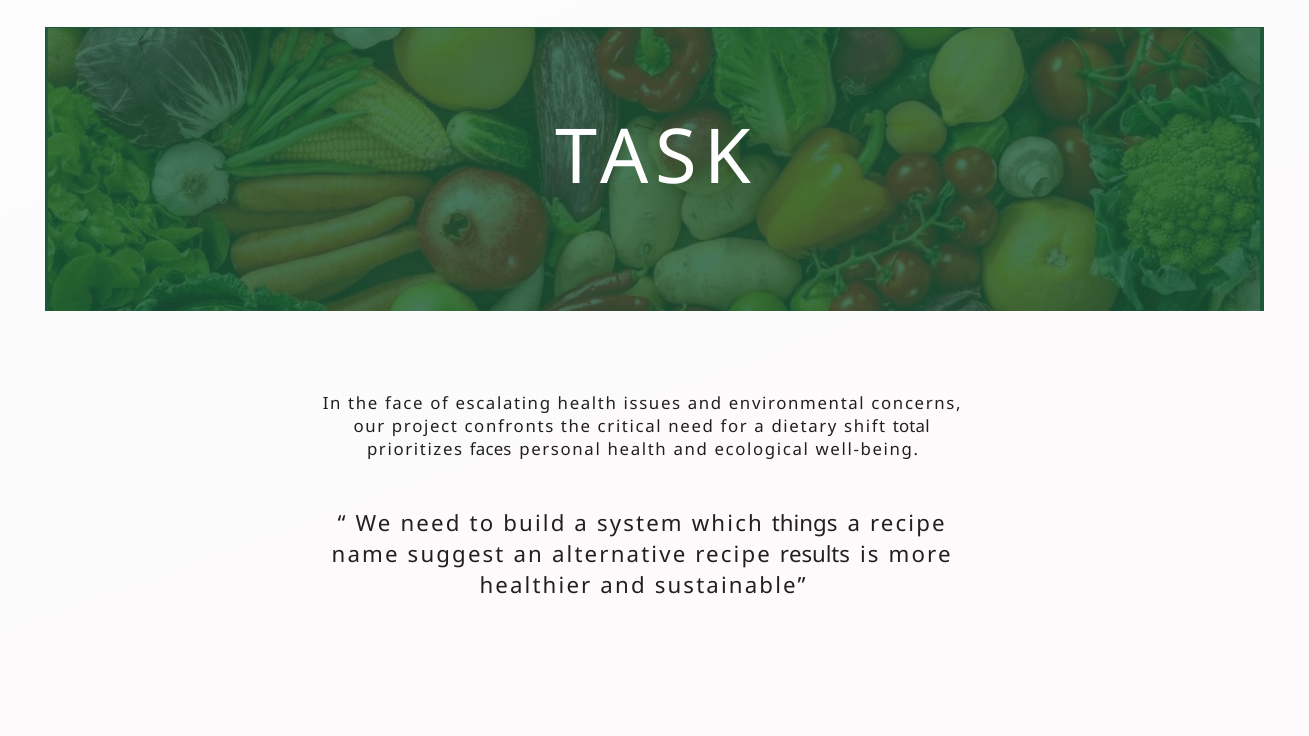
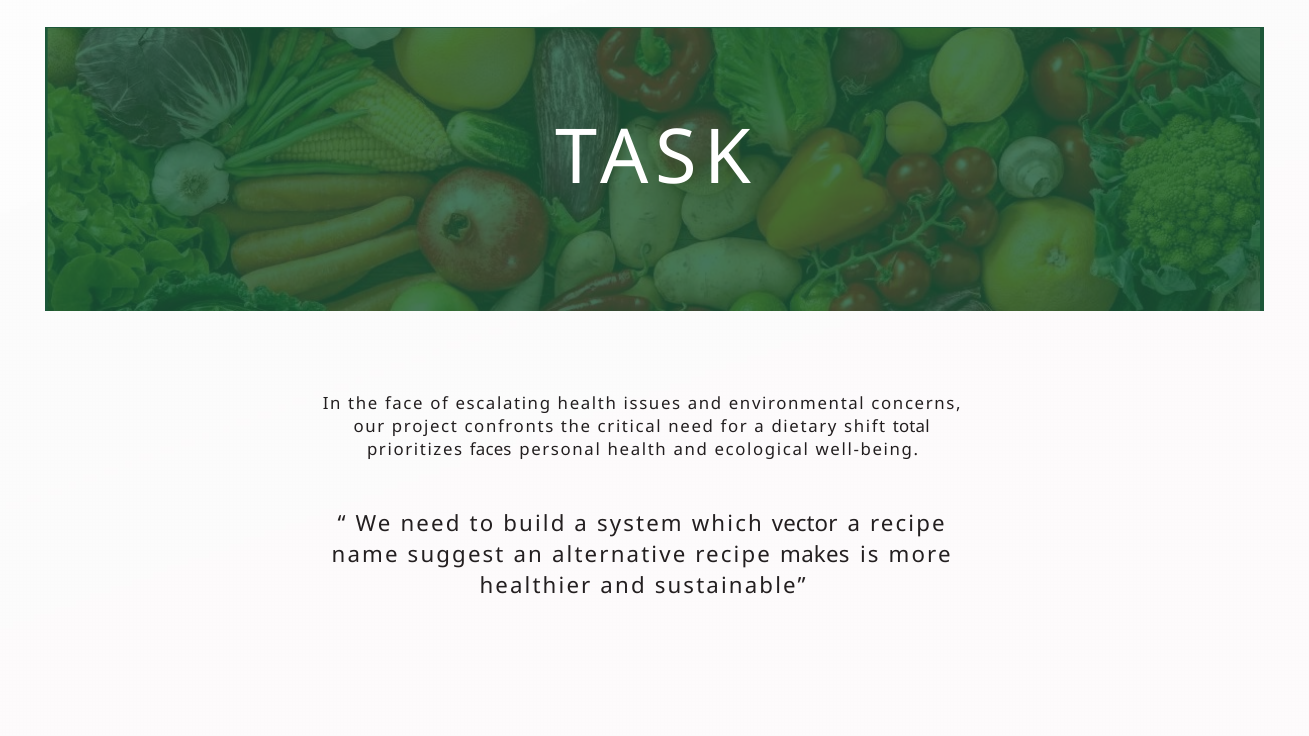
things: things -> vector
results: results -> makes
